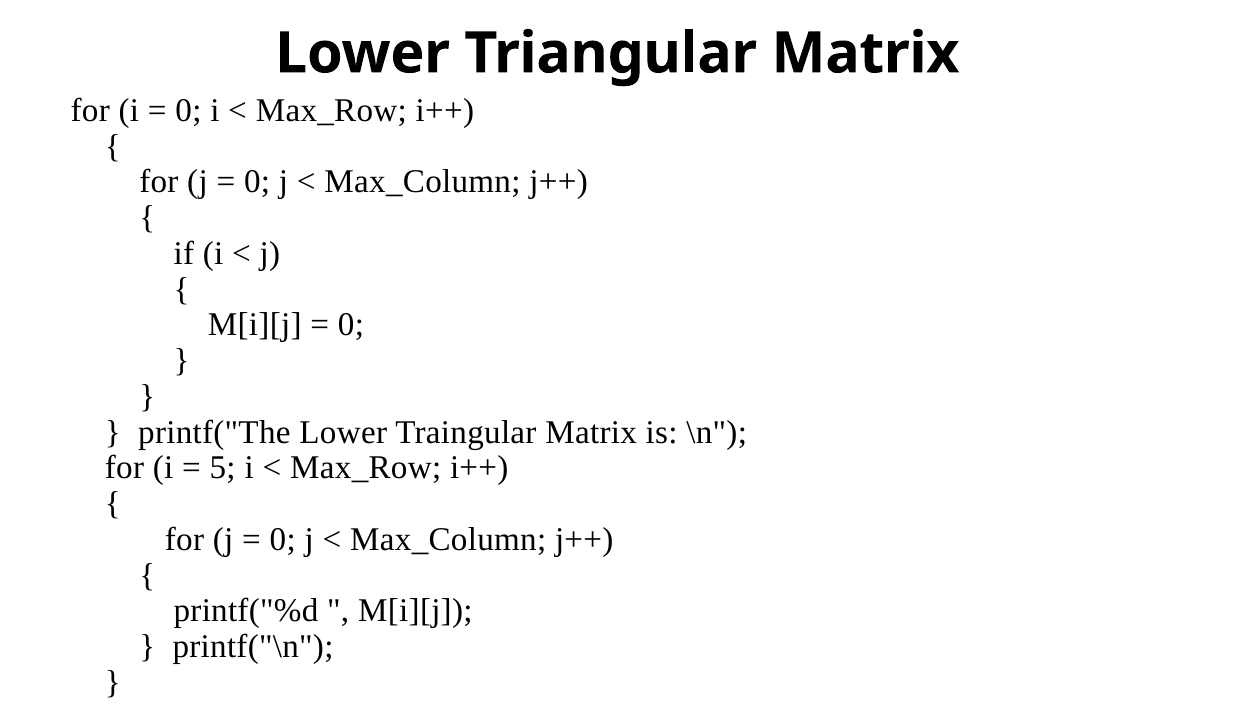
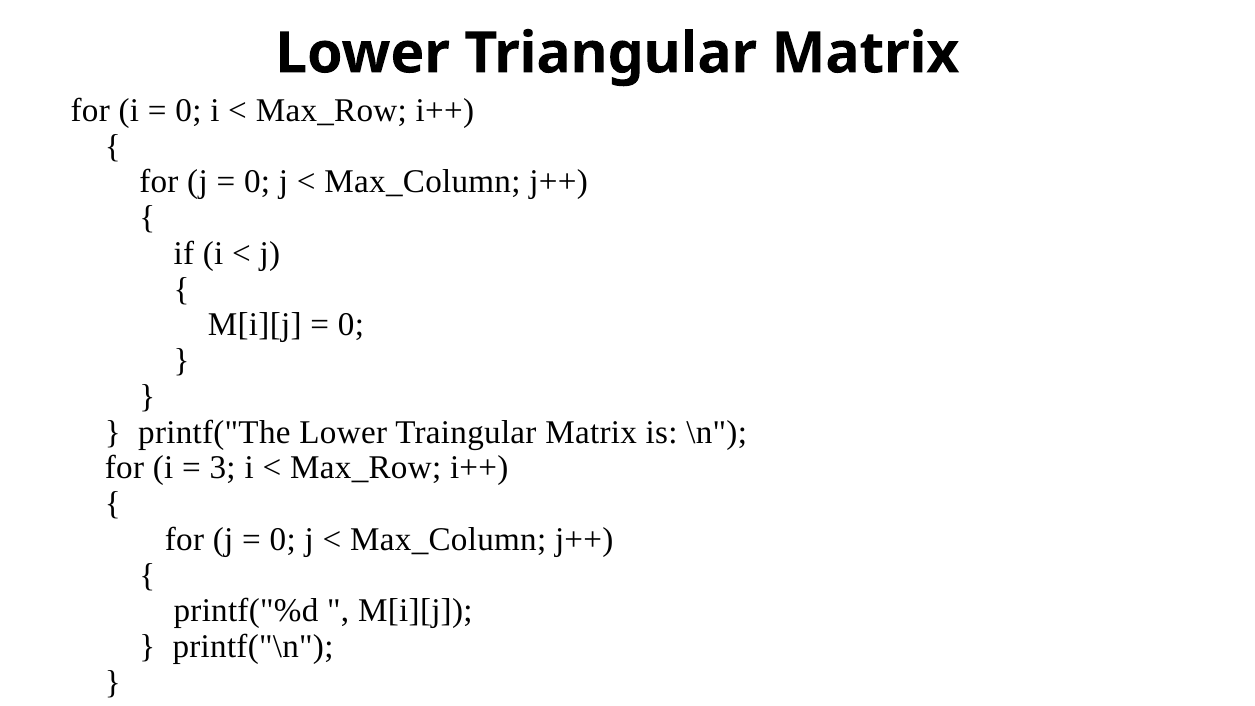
5: 5 -> 3
